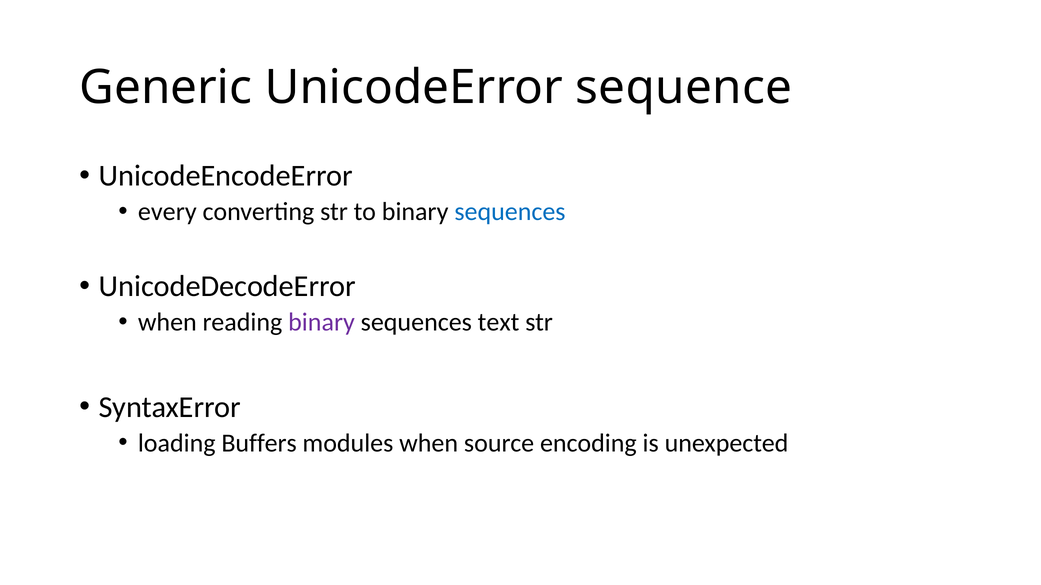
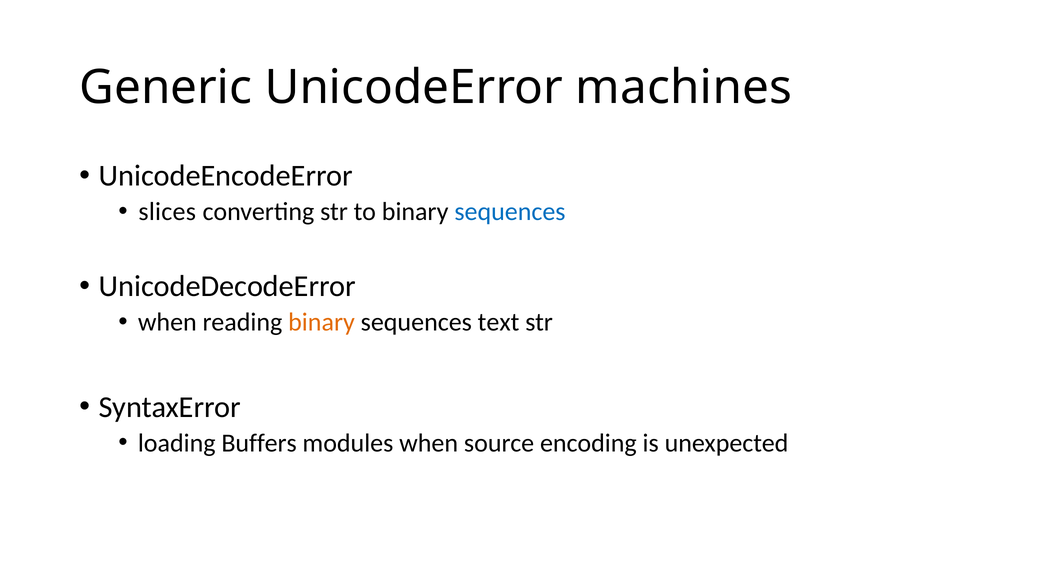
sequence: sequence -> machines
every: every -> slices
binary at (322, 323) colour: purple -> orange
